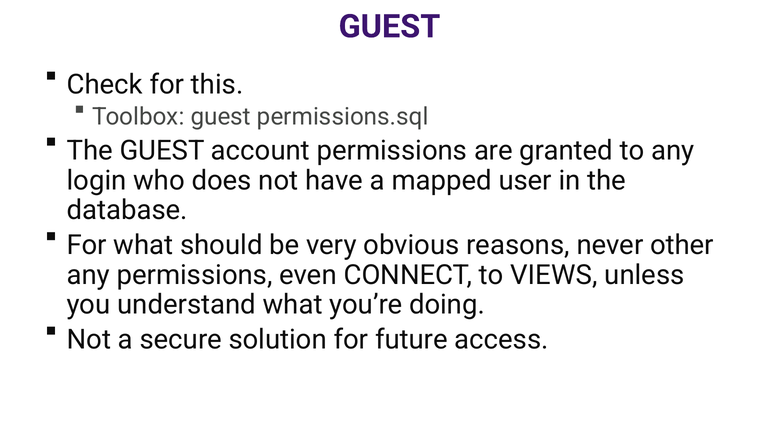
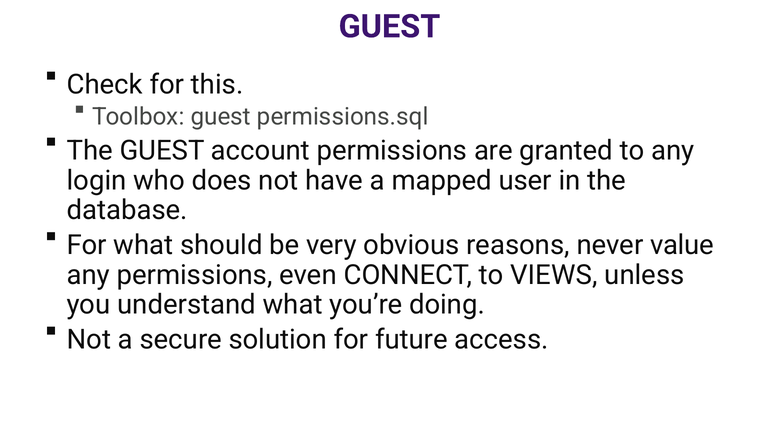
other: other -> value
